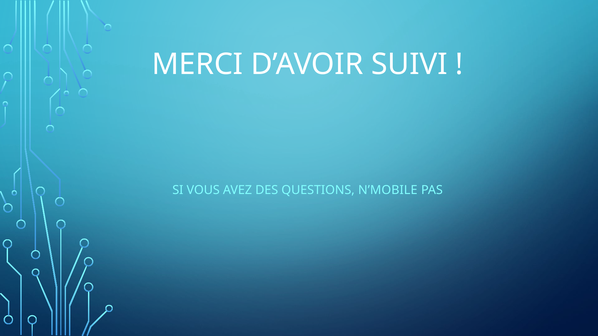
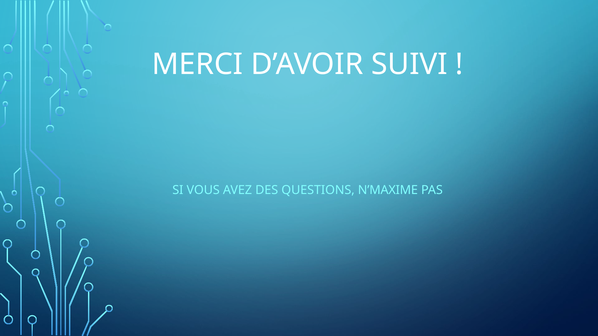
N’MOBILE: N’MOBILE -> N’MAXIME
